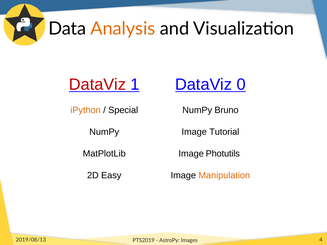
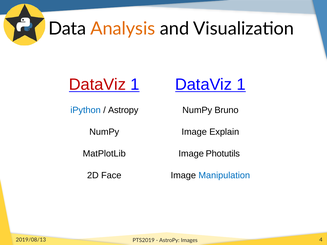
0 at (241, 84): 0 -> 1
iPython colour: orange -> blue
Special at (123, 110): Special -> Astropy
Tutorial: Tutorial -> Explain
Easy: Easy -> Face
Manipulation colour: orange -> blue
